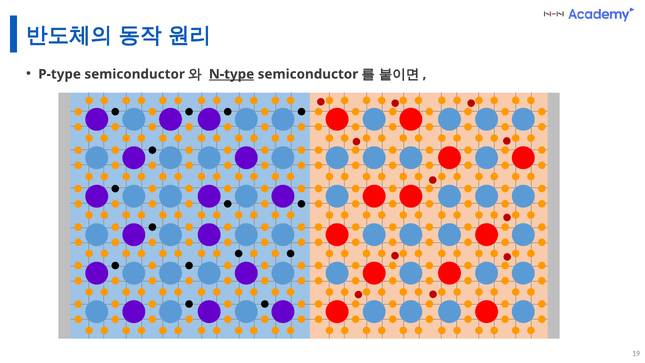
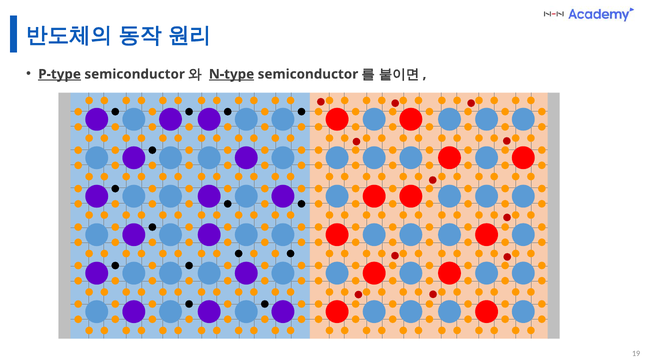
P-type underline: none -> present
